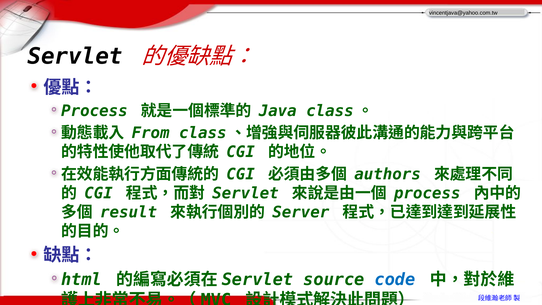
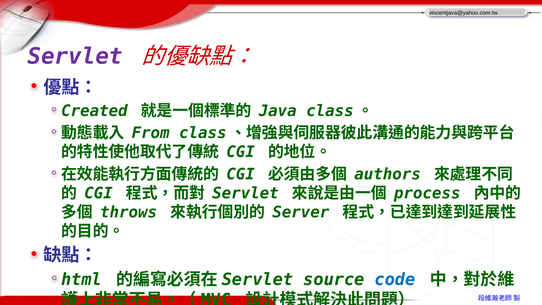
Servlet at (75, 56) colour: black -> purple
Process at (94, 111): Process -> Created
result: result -> throws
